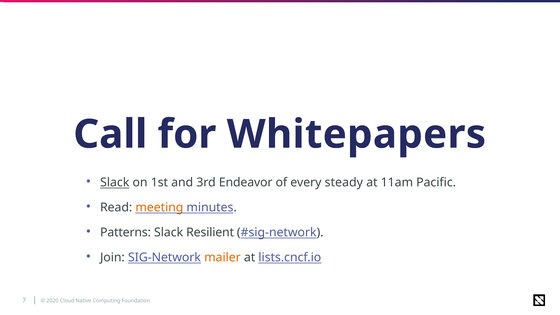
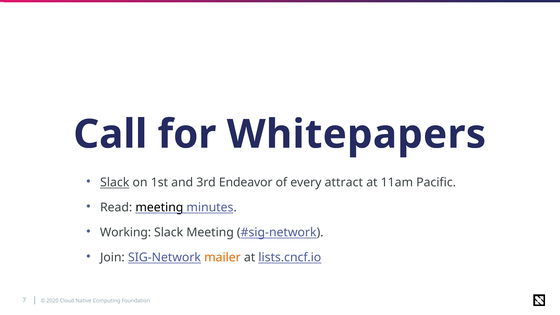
steady: steady -> attract
meeting at (159, 207) colour: orange -> black
Patterns: Patterns -> Working
Slack Resilient: Resilient -> Meeting
